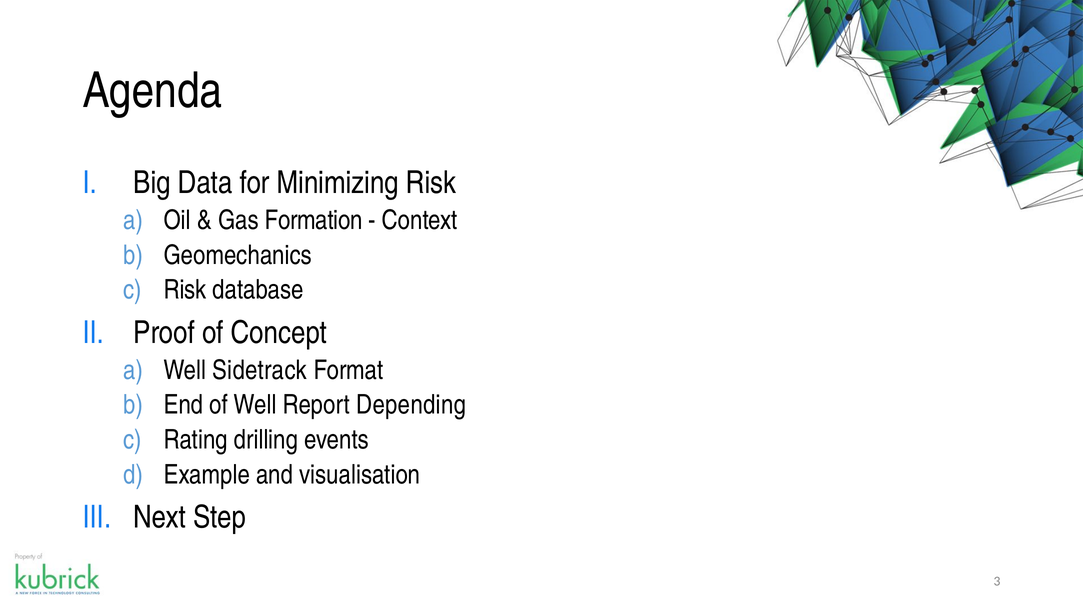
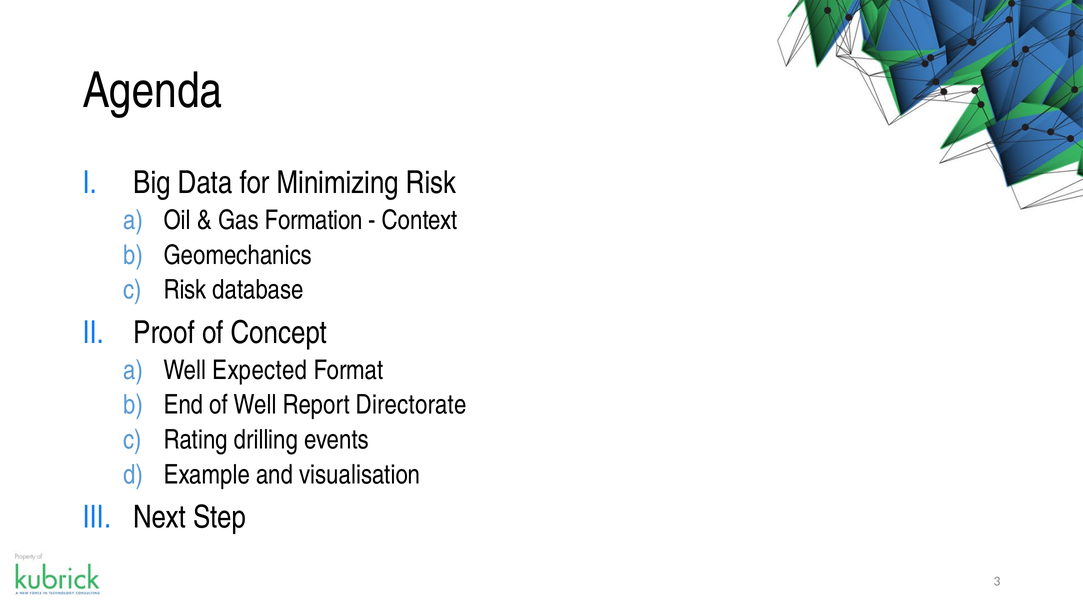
Sidetrack: Sidetrack -> Expected
Depending: Depending -> Directorate
